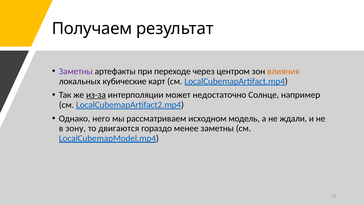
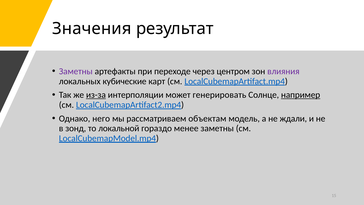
Получаем: Получаем -> Значения
влияния colour: orange -> purple
недостаточно: недостаточно -> генерировать
например underline: none -> present
исходном: исходном -> объектам
зону: зону -> зонд
двигаются: двигаются -> локальной
